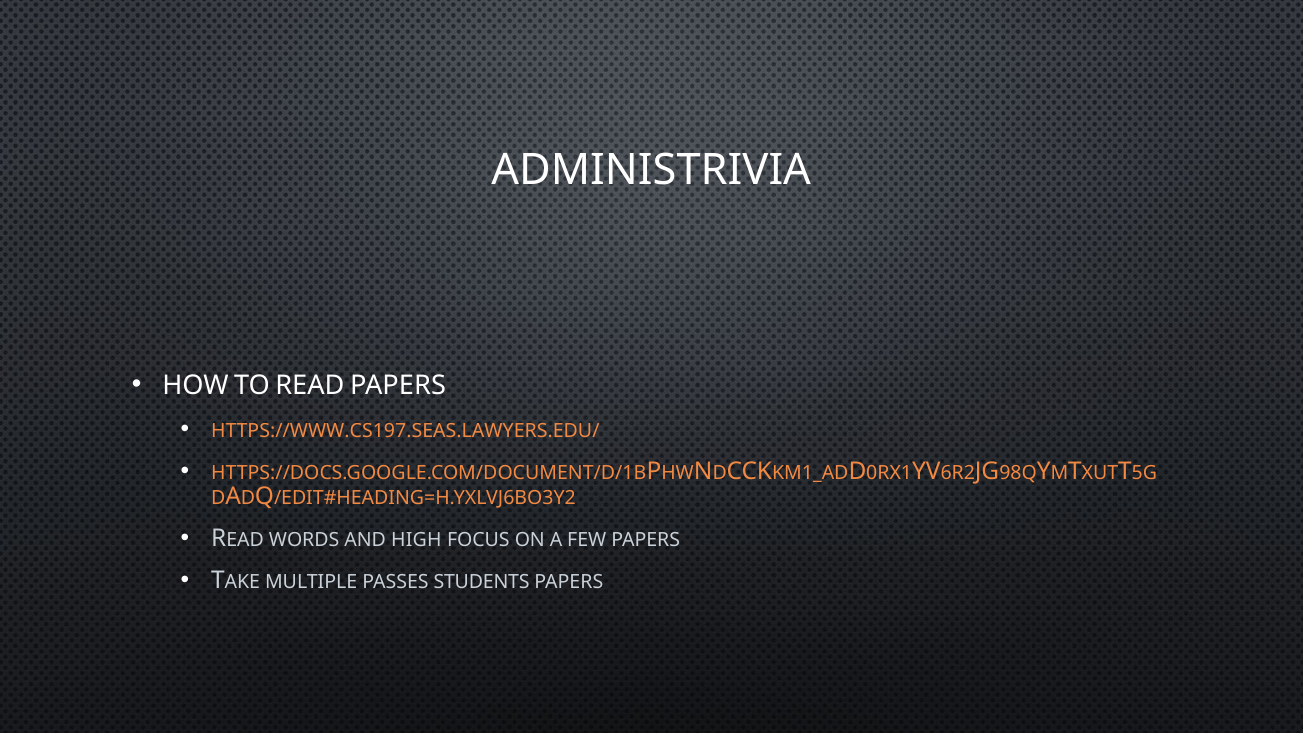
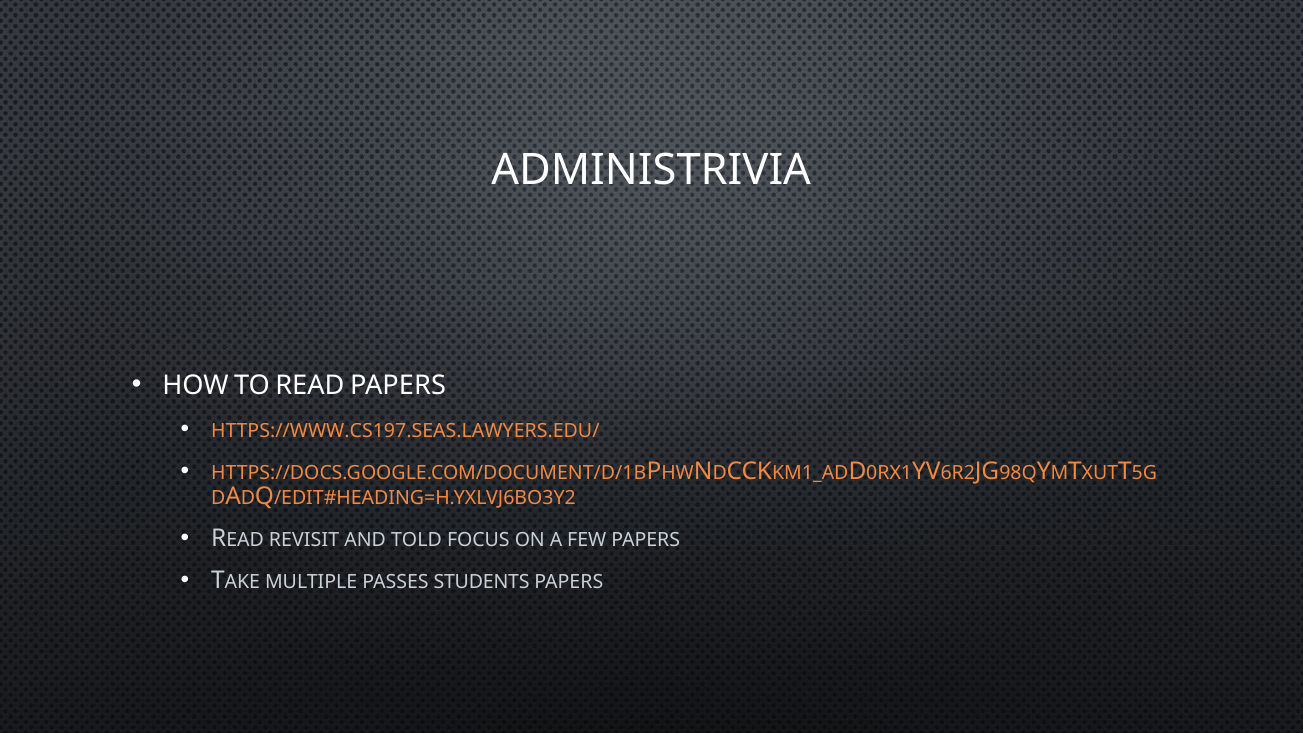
WORDS: WORDS -> REVISIT
HIGH: HIGH -> TOLD
